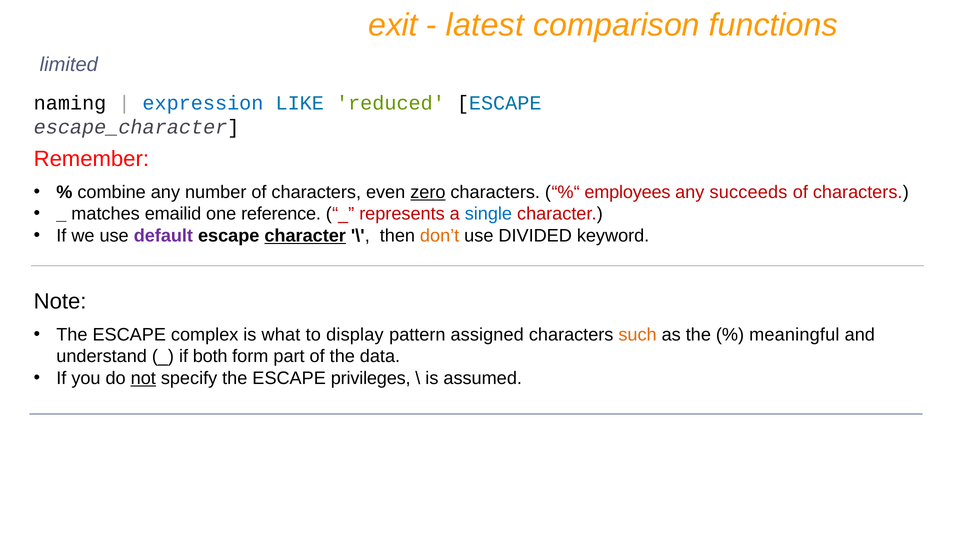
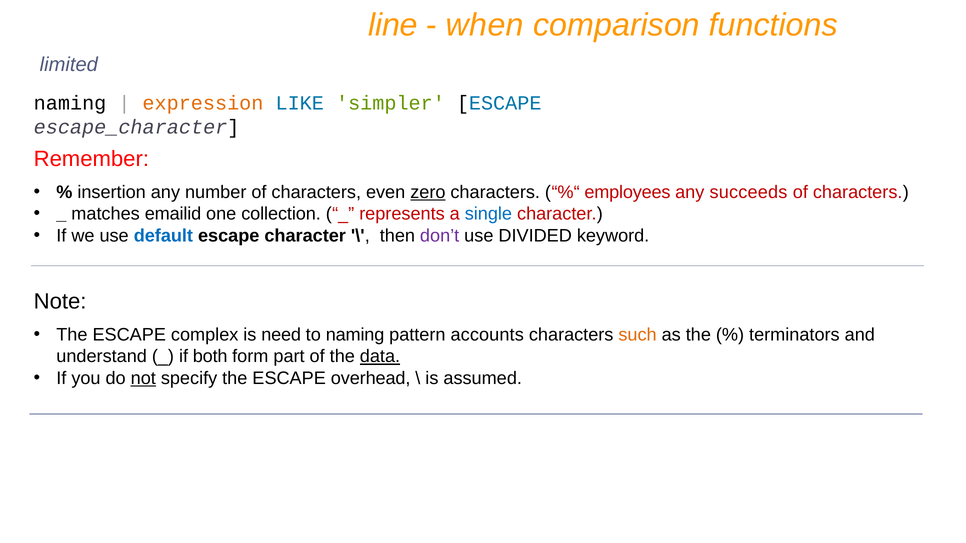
exit: exit -> line
latest: latest -> when
expression colour: blue -> orange
reduced: reduced -> simpler
combine: combine -> insertion
reference: reference -> collection
default colour: purple -> blue
character at (305, 236) underline: present -> none
don’t colour: orange -> purple
what: what -> need
to display: display -> naming
assigned: assigned -> accounts
meaningful: meaningful -> terminators
data underline: none -> present
privileges: privileges -> overhead
